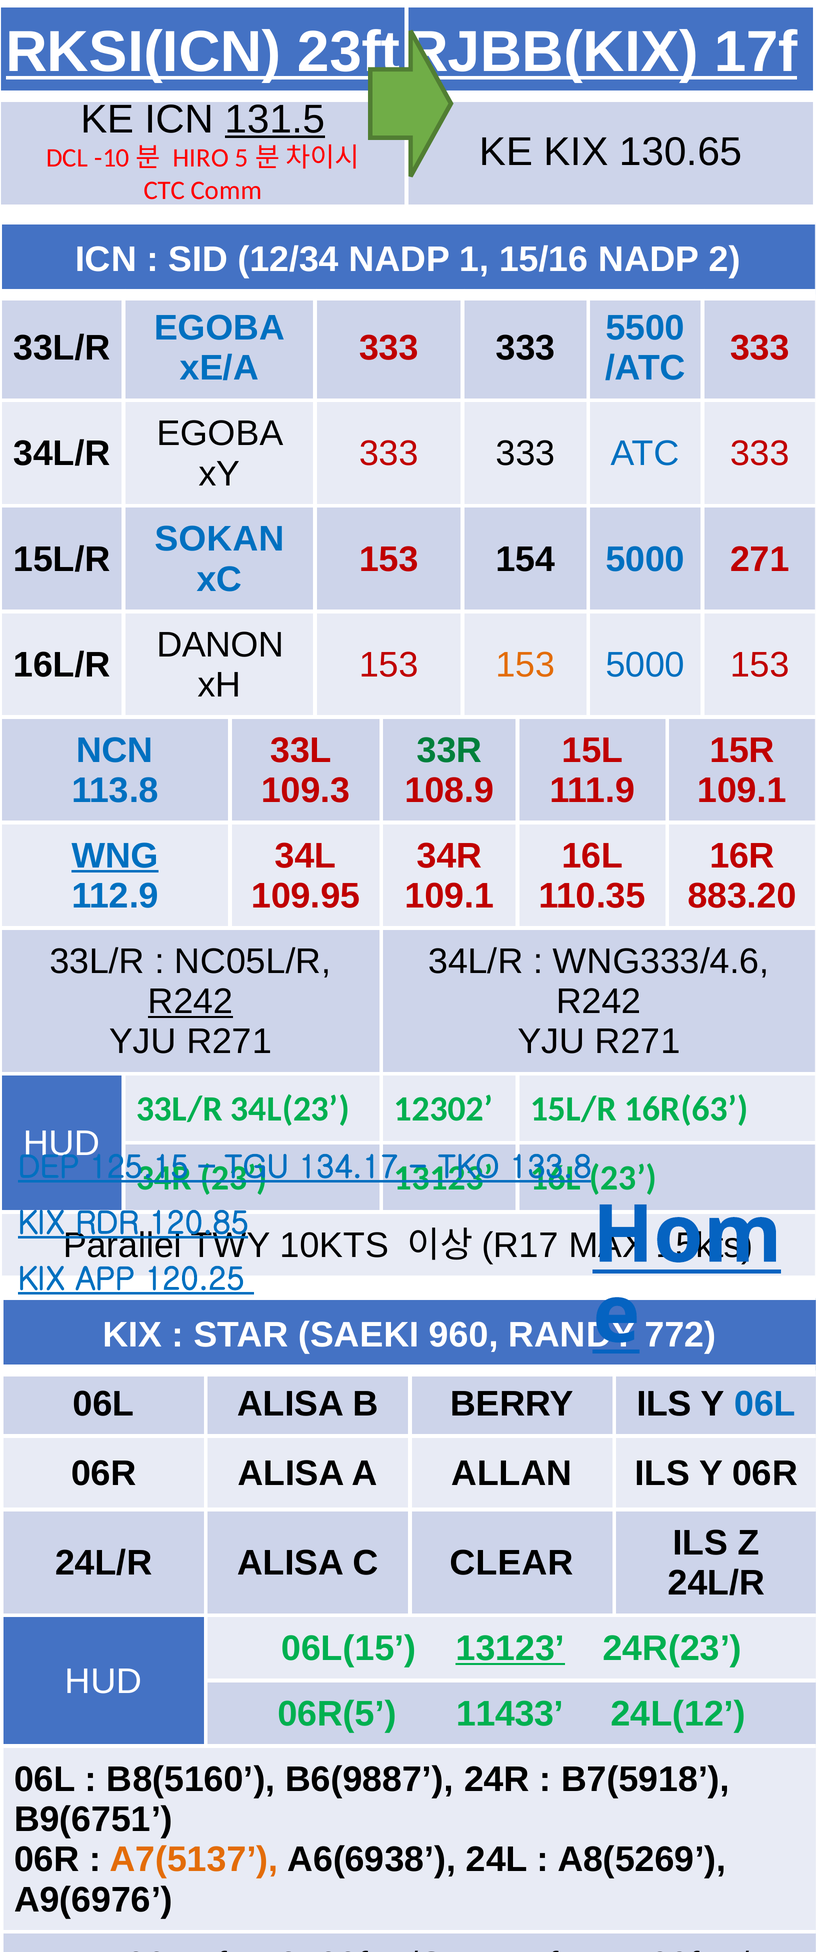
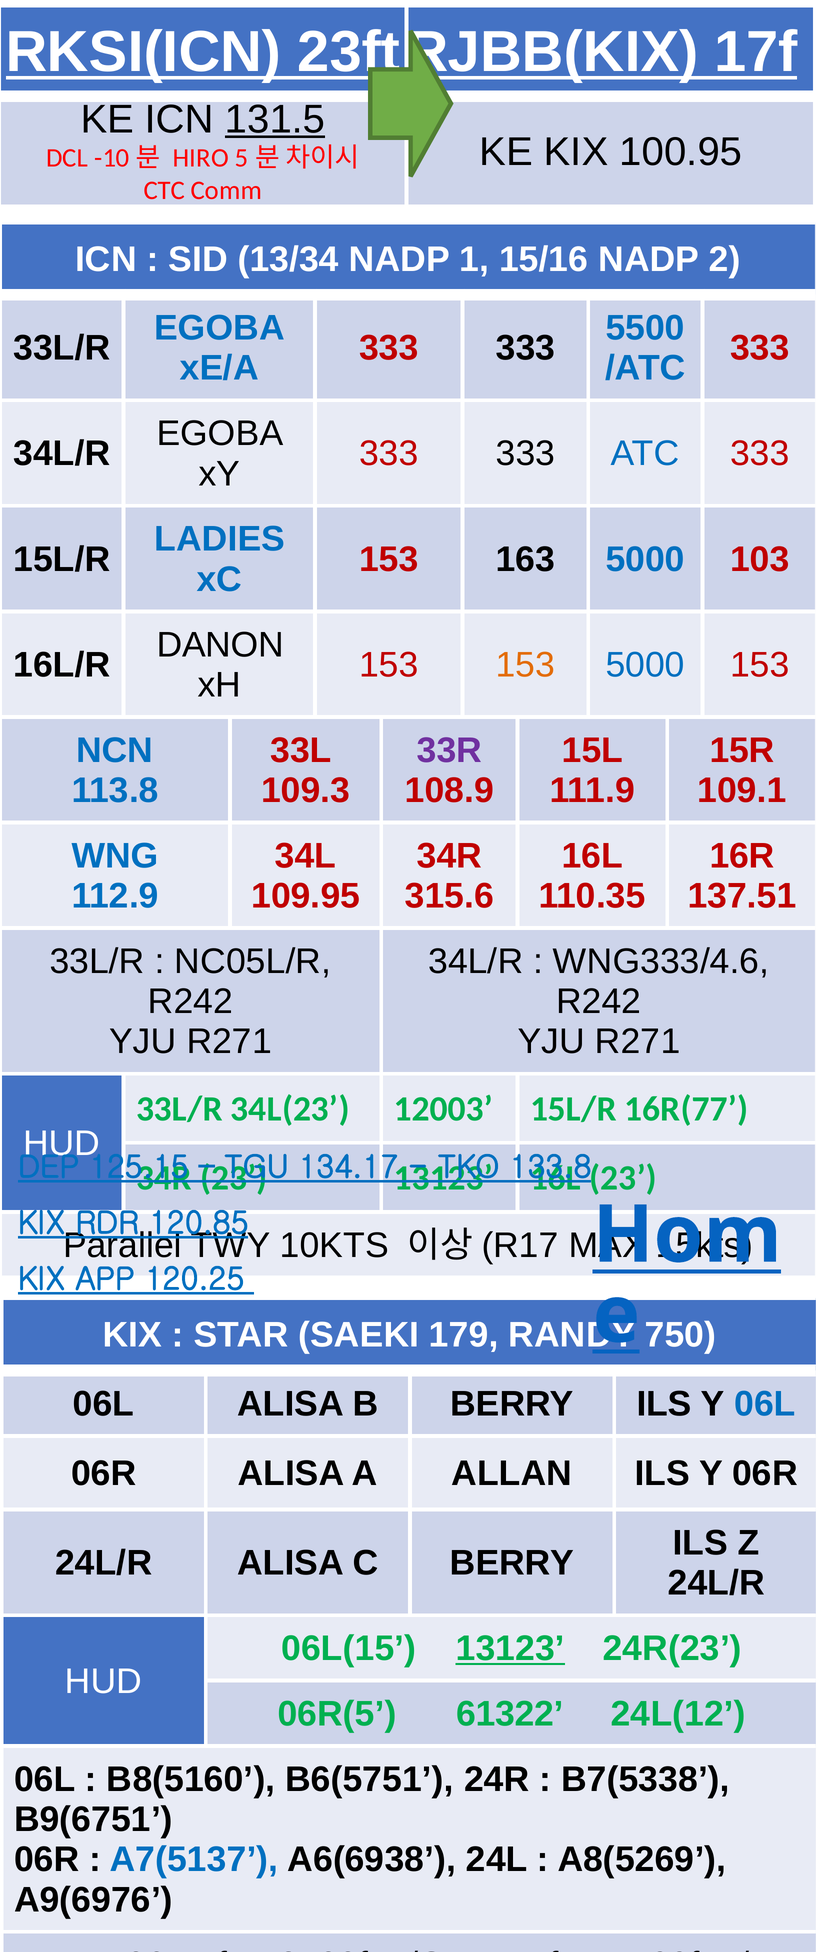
130.65: 130.65 -> 100.95
12/34: 12/34 -> 13/34
SOKAN: SOKAN -> LADIES
154: 154 -> 163
271: 271 -> 103
33R colour: green -> purple
WNG underline: present -> none
109.1 at (449, 896): 109.1 -> 315.6
883.20: 883.20 -> 137.51
R242 at (190, 1002) underline: present -> none
12302: 12302 -> 12003
16R(63: 16R(63 -> 16R(77
960: 960 -> 179
772: 772 -> 750
C CLEAR: CLEAR -> BERRY
11433: 11433 -> 61322
B6(9887: B6(9887 -> B6(5751
B7(5918: B7(5918 -> B7(5338
A7(5137 colour: orange -> blue
